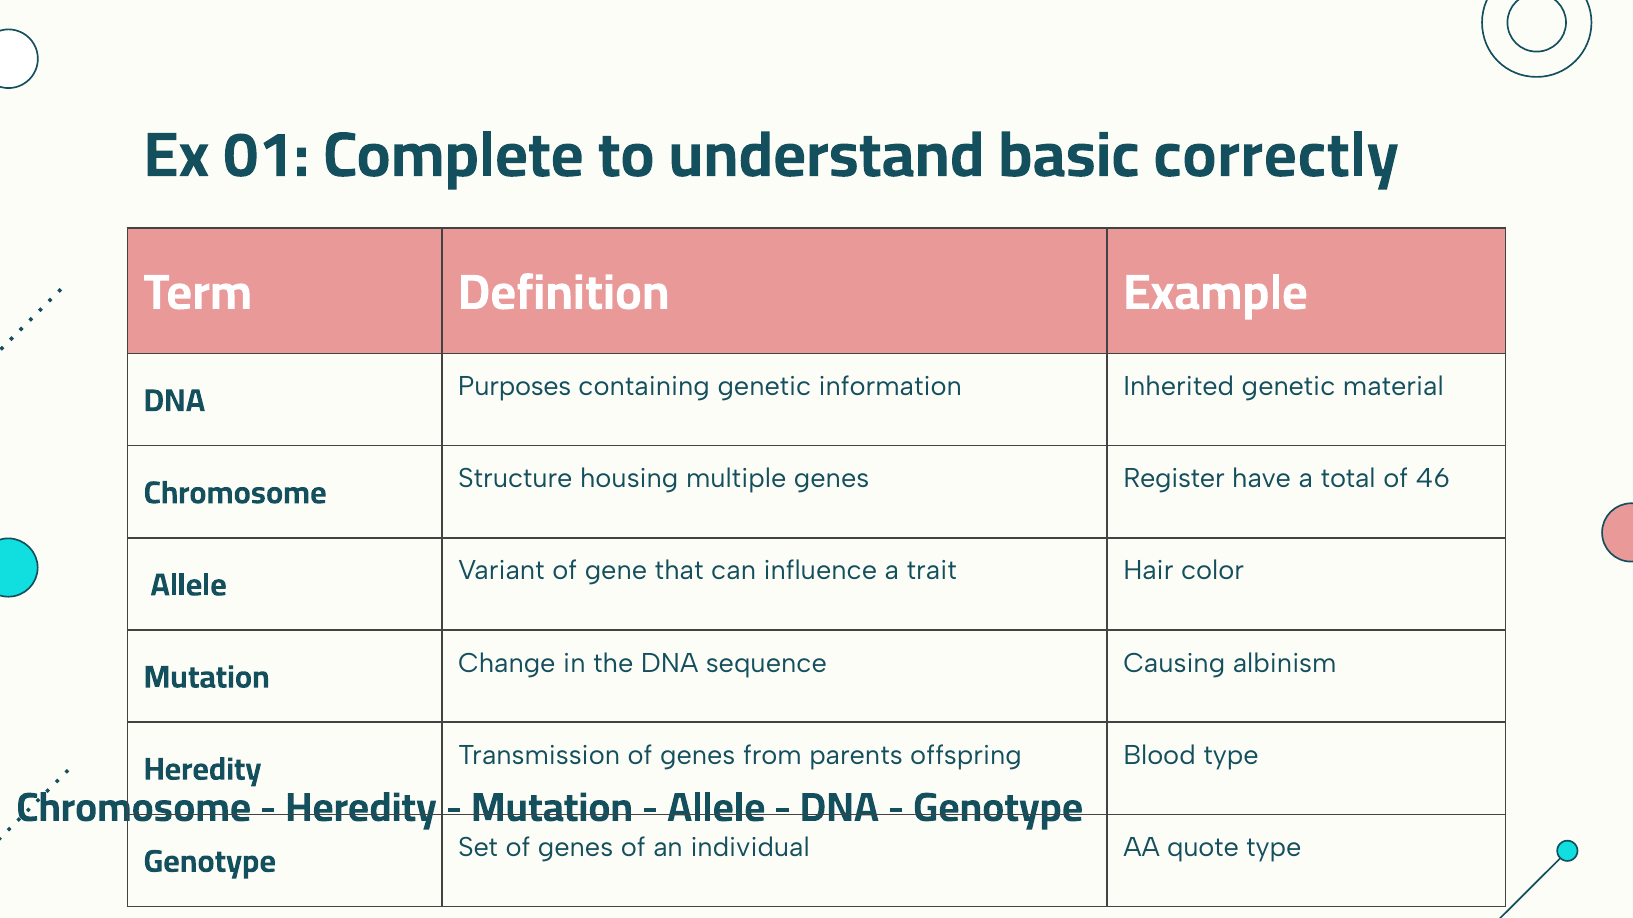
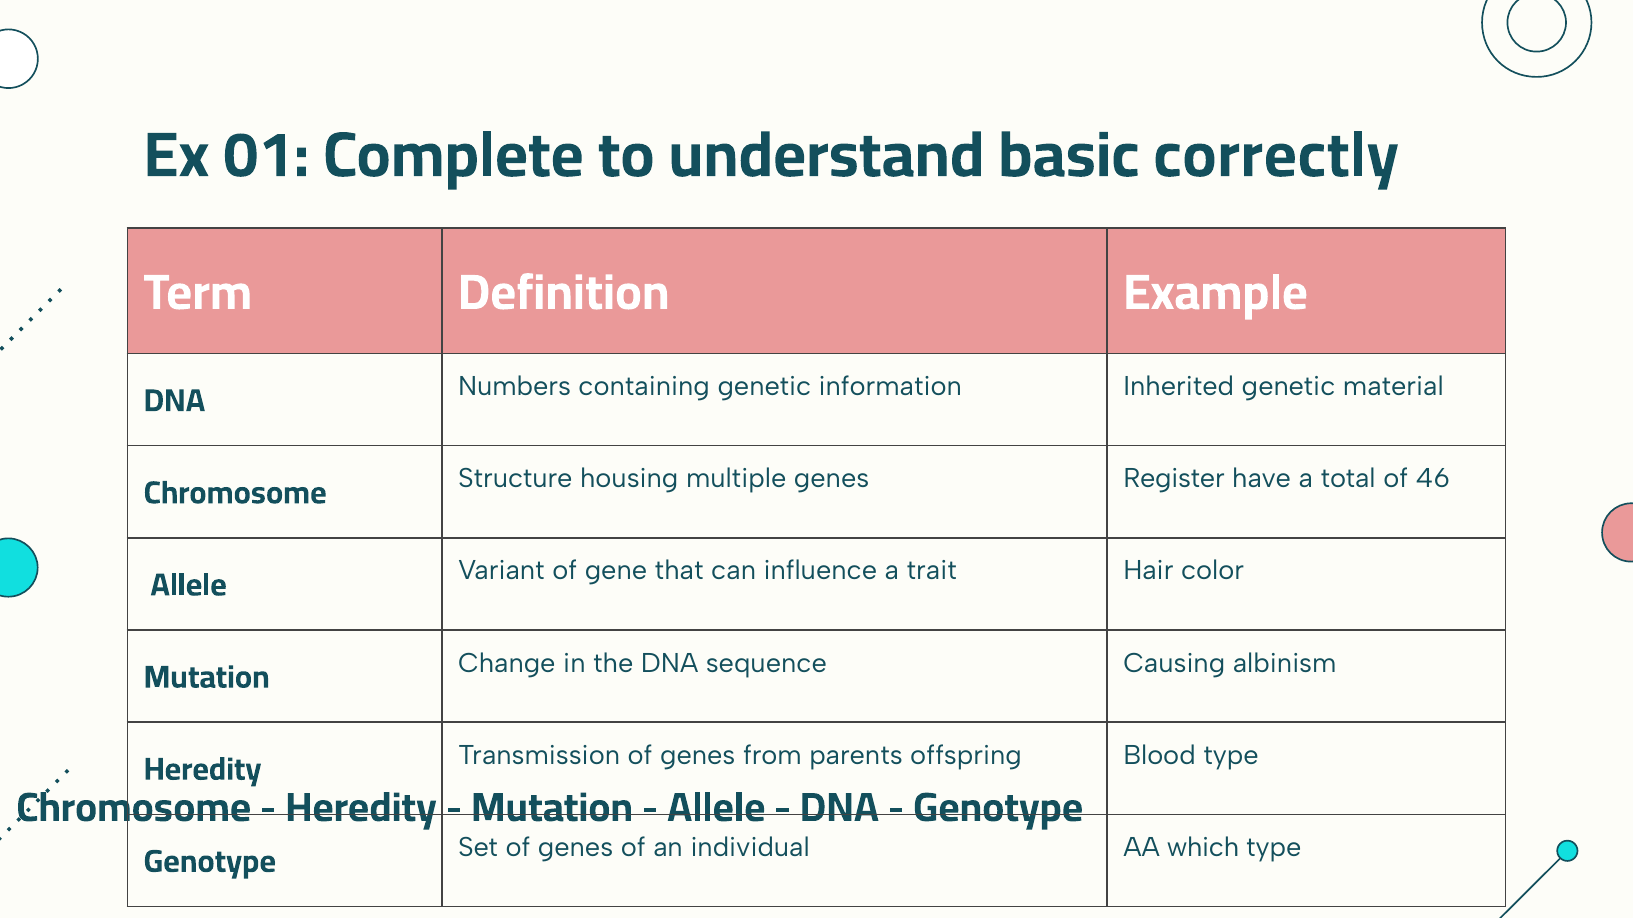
Purposes: Purposes -> Numbers
quote: quote -> which
